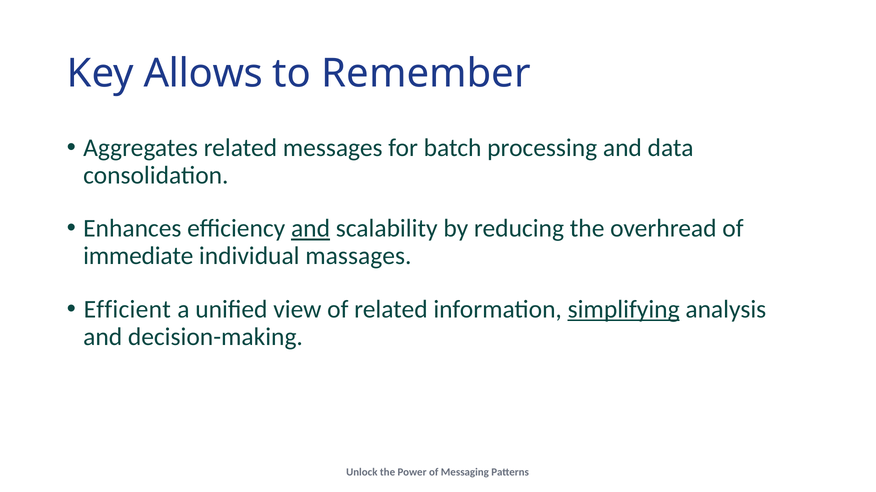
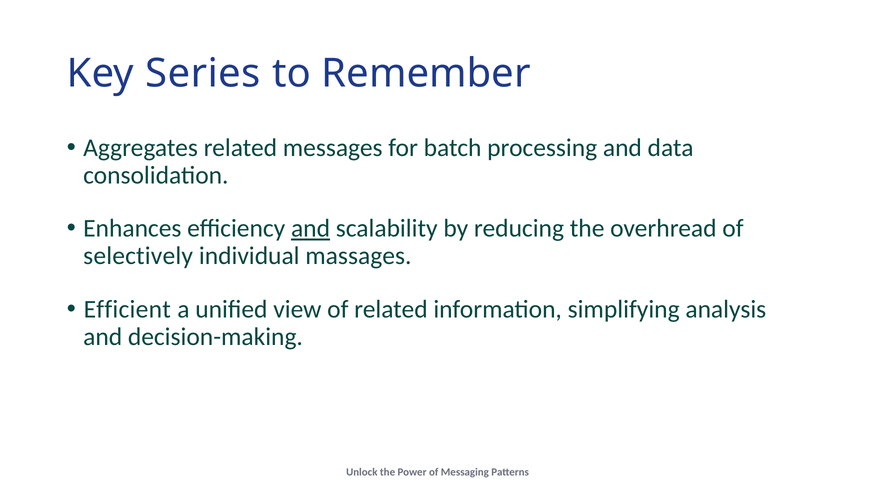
Allows: Allows -> Series
immediate: immediate -> selectively
simplifying underline: present -> none
